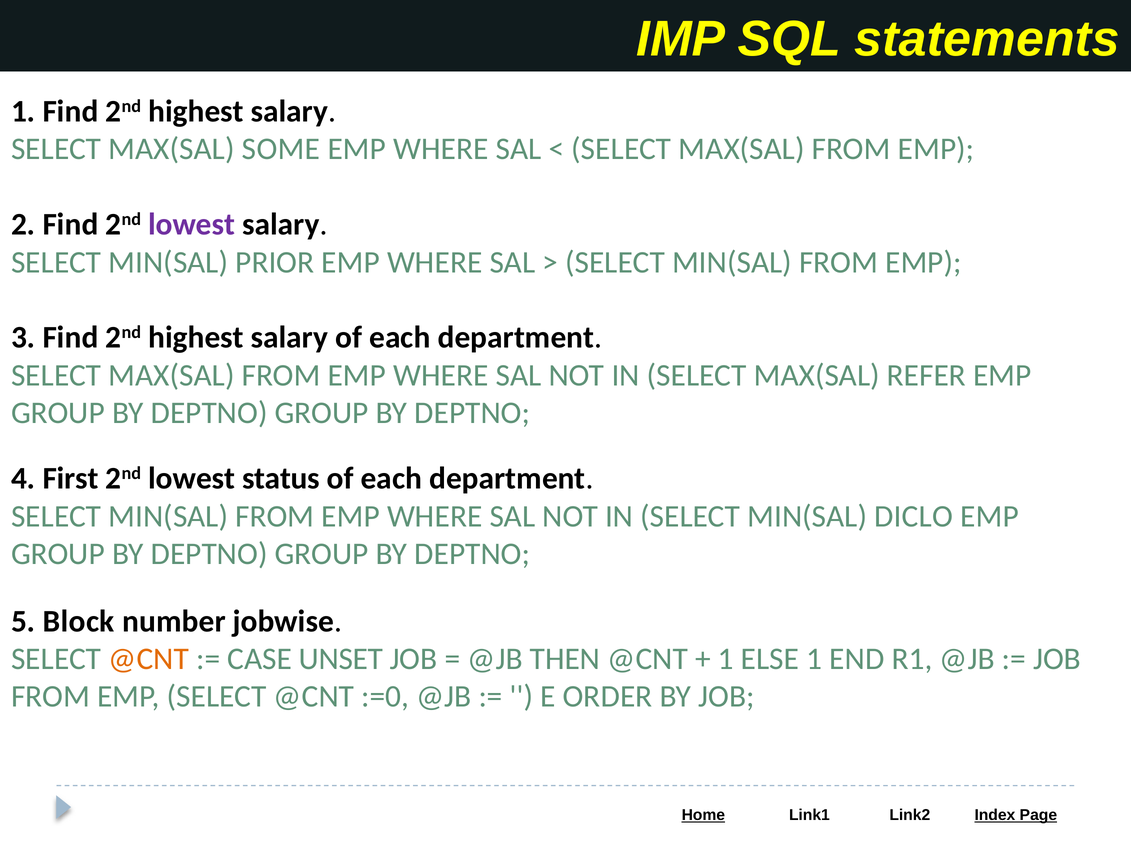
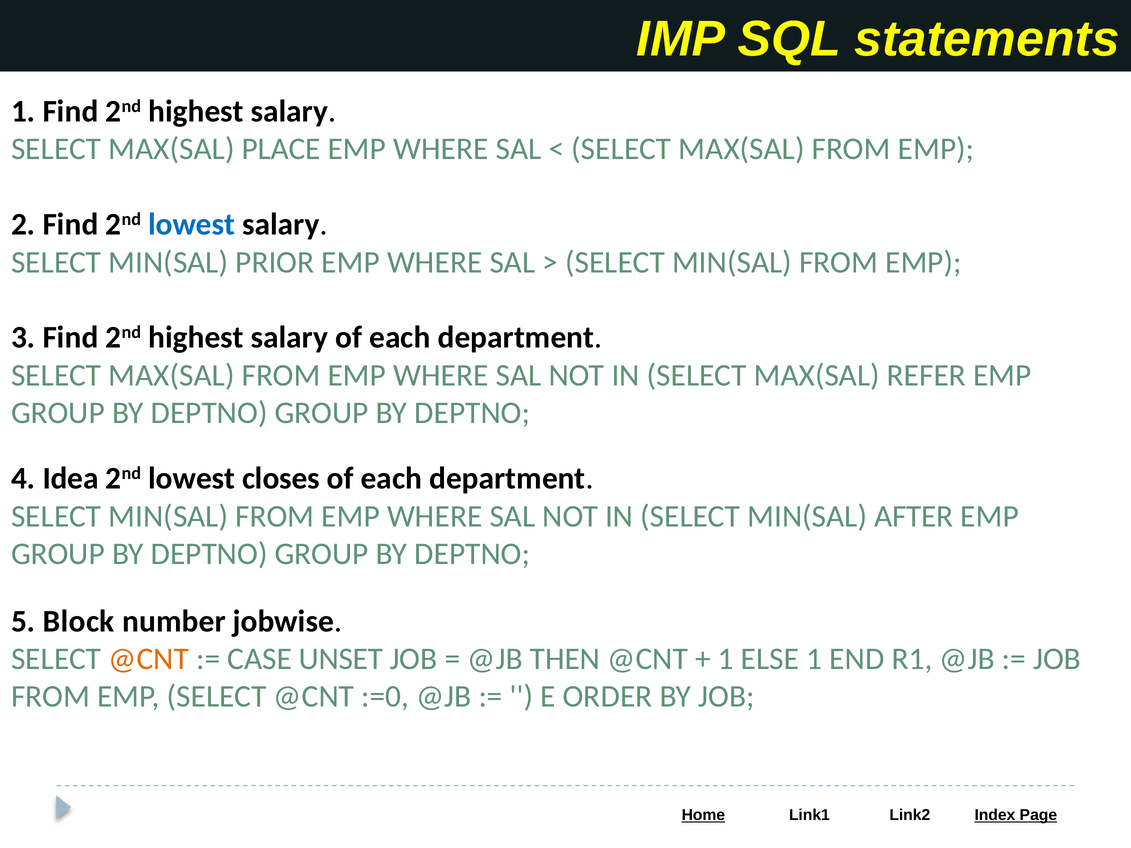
SOME: SOME -> PLACE
lowest at (192, 225) colour: purple -> blue
First: First -> Idea
status: status -> closes
DICLO: DICLO -> AFTER
